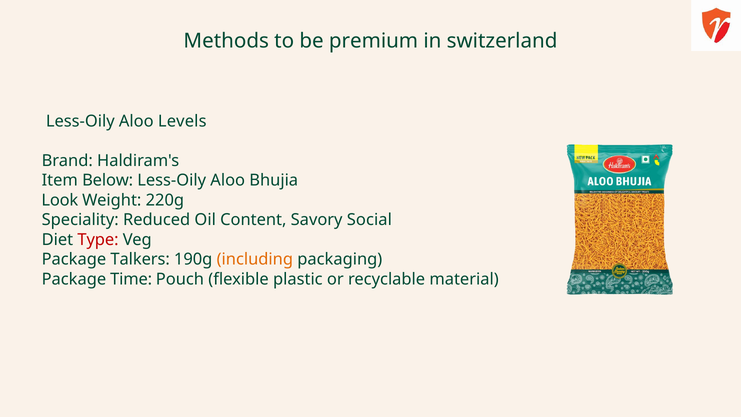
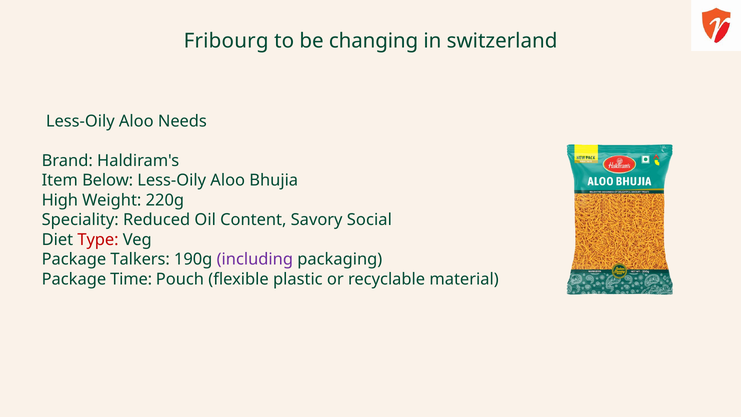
Methods: Methods -> Fribourg
premium: premium -> changing
Levels: Levels -> Needs
Look: Look -> High
including colour: orange -> purple
